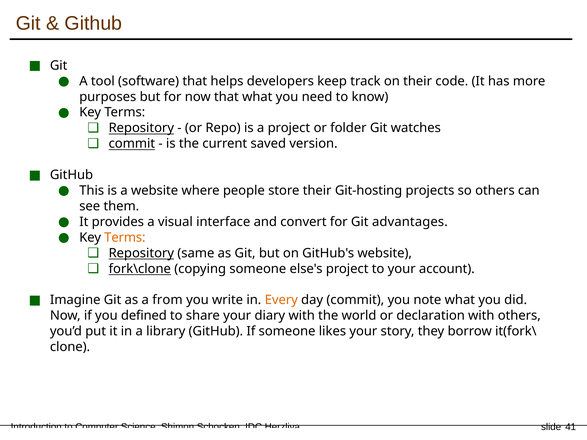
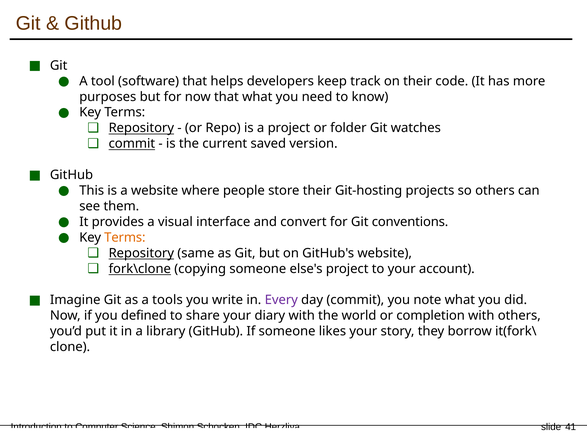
advantages: advantages -> conventions
from: from -> tools
Every colour: orange -> purple
declaration: declaration -> completion
